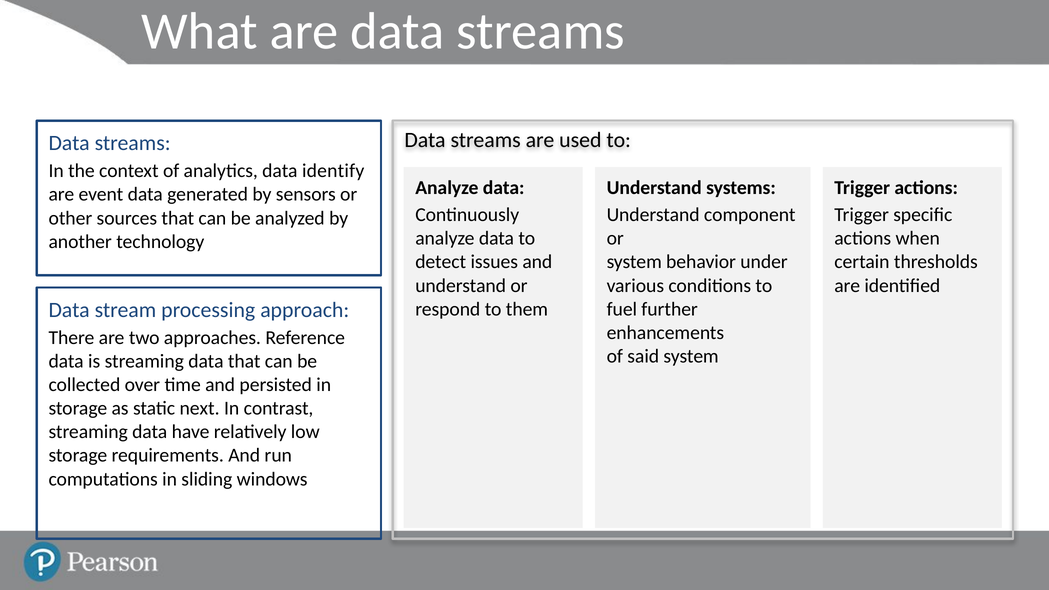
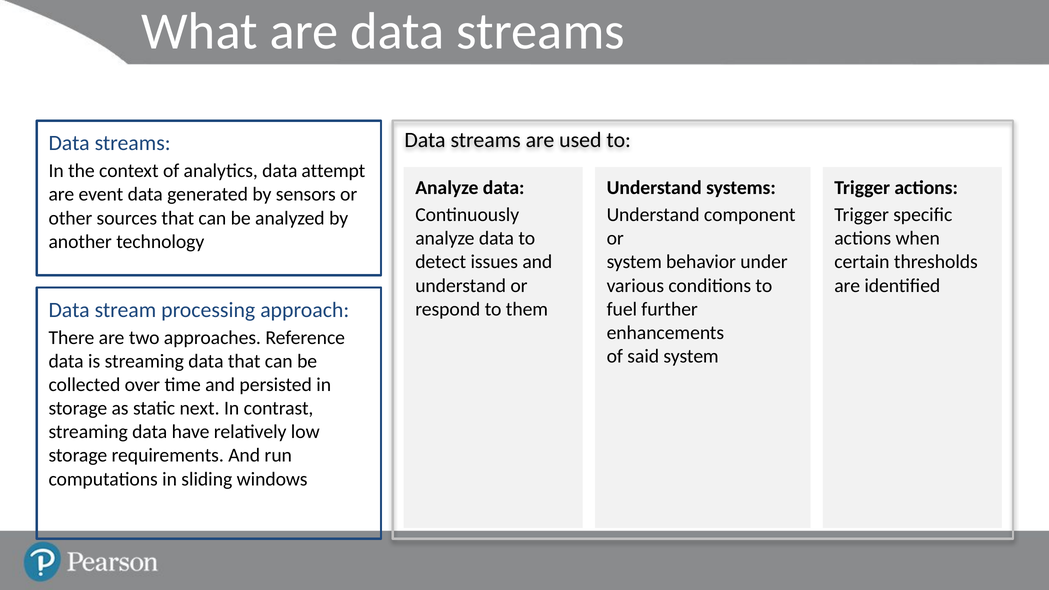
identify: identify -> attempt
